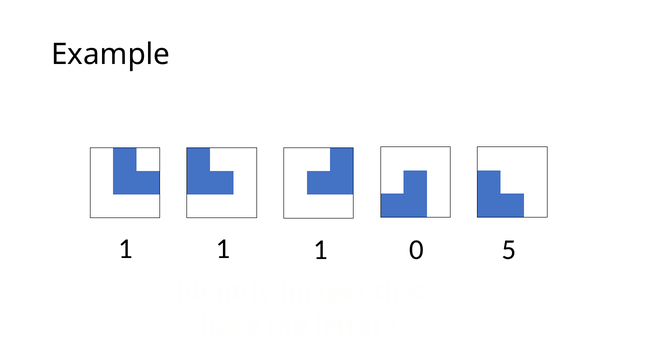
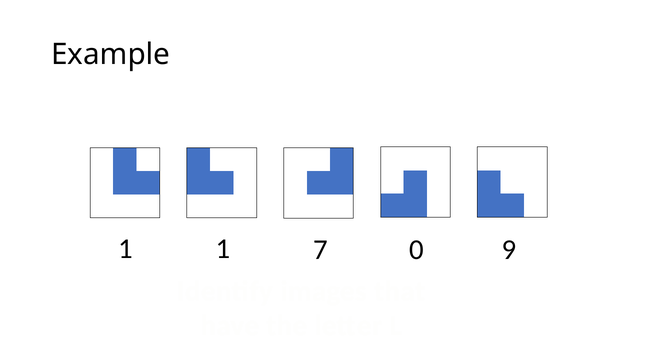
5: 5 -> 9
1 1: 1 -> 7
